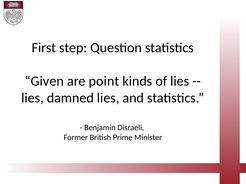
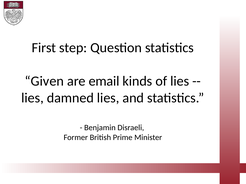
point: point -> email
